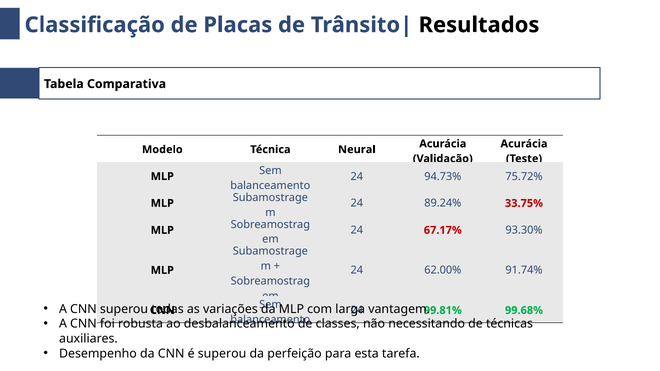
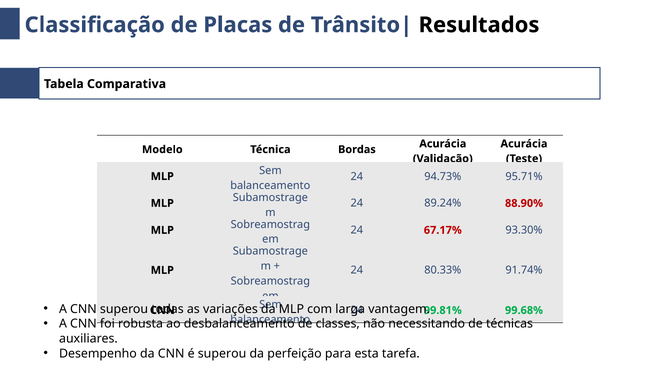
Neural: Neural -> Bordas
75.72%: 75.72% -> 95.71%
33.75%: 33.75% -> 88.90%
62.00%: 62.00% -> 80.33%
